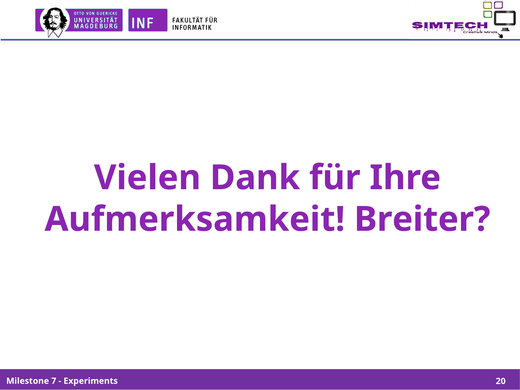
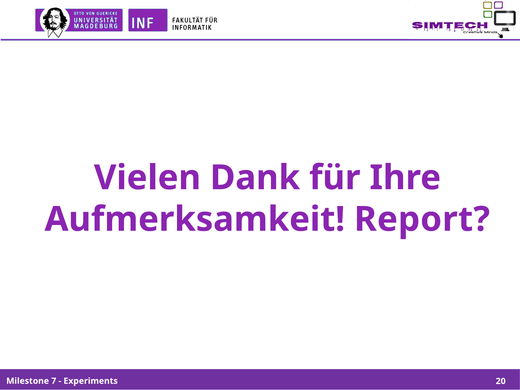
Breiter: Breiter -> Report
